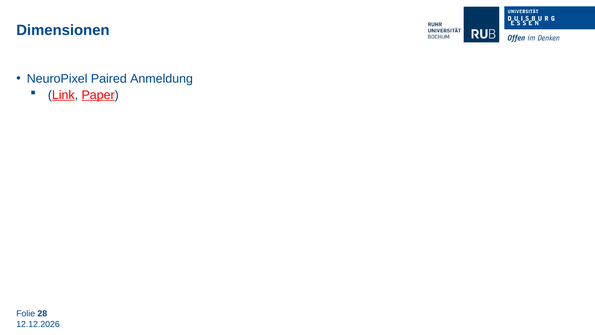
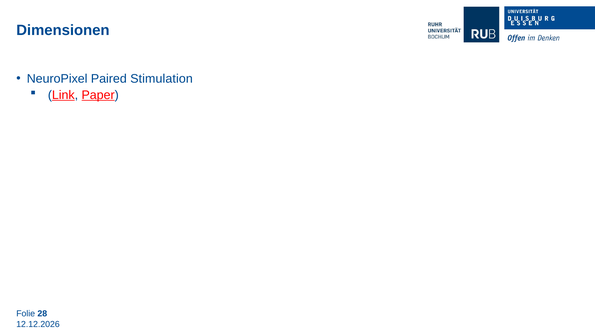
Anmeldung: Anmeldung -> Stimulation
